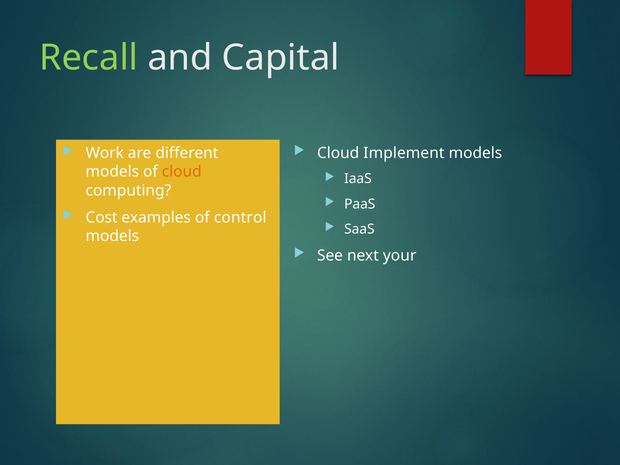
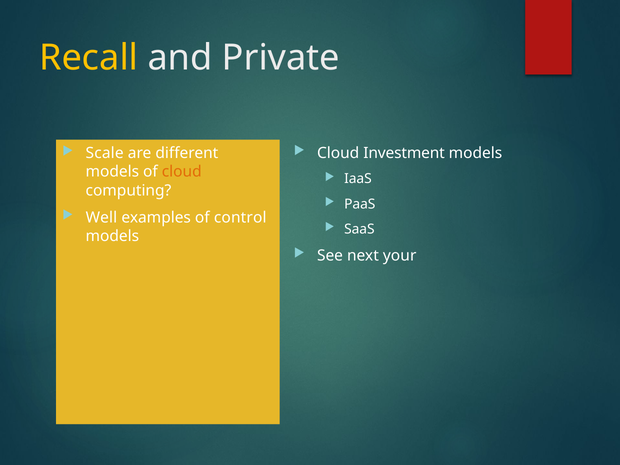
Recall colour: light green -> yellow
Capital: Capital -> Private
Implement: Implement -> Investment
Work: Work -> Scale
Cost: Cost -> Well
